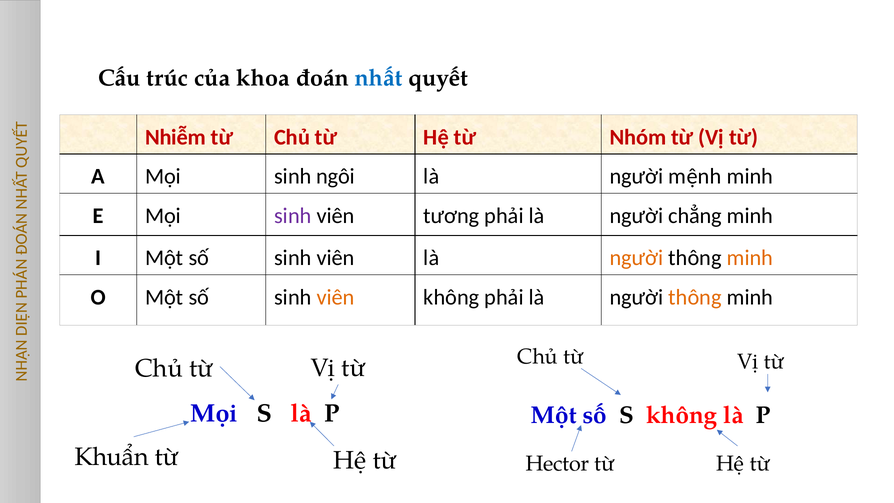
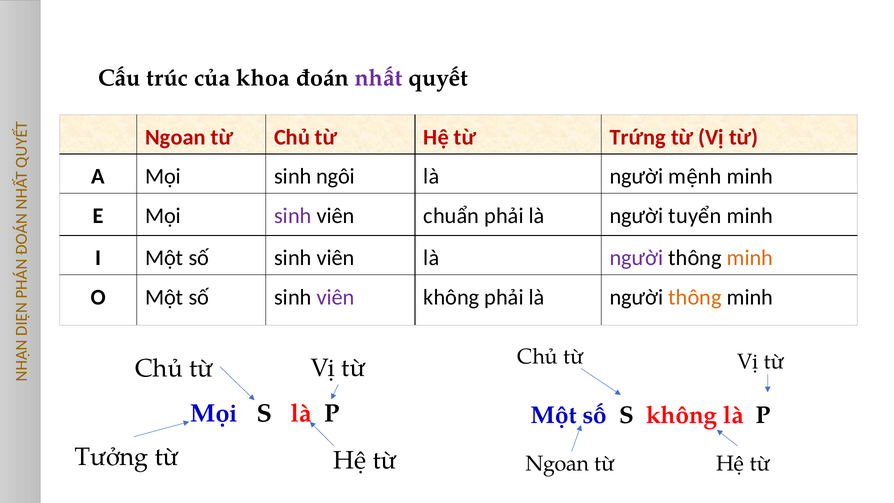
nhất colour: blue -> purple
Nhiễm at (176, 137): Nhiễm -> Ngoan
Nhóm: Nhóm -> Trứng
tương: tương -> chuẩn
chẳng: chẳng -> tuyển
người at (637, 258) colour: orange -> purple
viên at (336, 297) colour: orange -> purple
Khuẩn: Khuẩn -> Tưởng
Hector at (557, 463): Hector -> Ngoan
